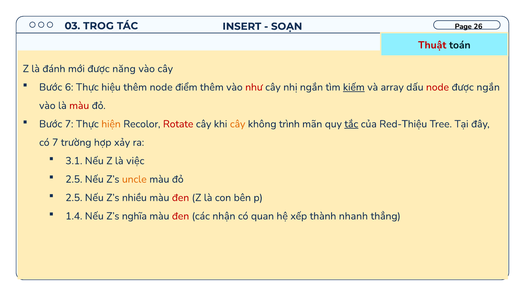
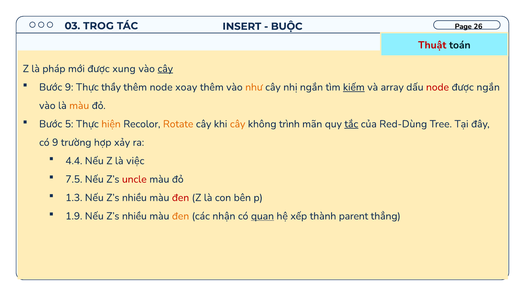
SOẠN: SOẠN -> BUỘC
đánh: đánh -> pháp
năng: năng -> xung
cây at (165, 69) underline: none -> present
Bước 6: 6 -> 9
hiệu: hiệu -> thầy
điểm: điểm -> xoay
như colour: red -> orange
màu at (79, 105) colour: red -> orange
Bước 7: 7 -> 5
Rotate colour: red -> orange
Red-Thiệu: Red-Thiệu -> Red-Dùng
có 7: 7 -> 9
3.1: 3.1 -> 4.4
2.5 at (74, 179): 2.5 -> 7.5
uncle colour: orange -> red
2.5 at (74, 197): 2.5 -> 1.3
1.4: 1.4 -> 1.9
nghĩa at (134, 216): nghĩa -> nhiều
đen at (181, 216) colour: red -> orange
quan underline: none -> present
nhanh: nhanh -> parent
